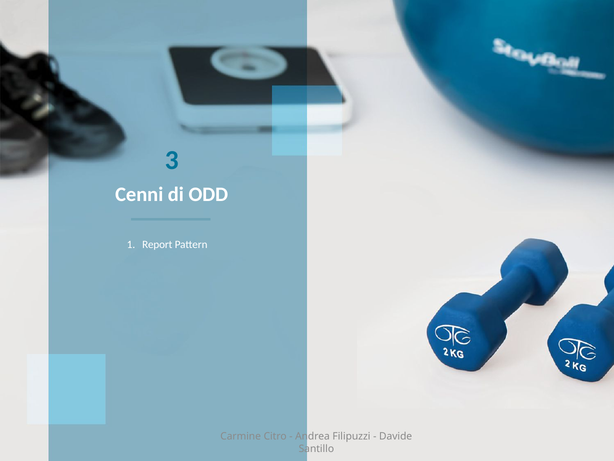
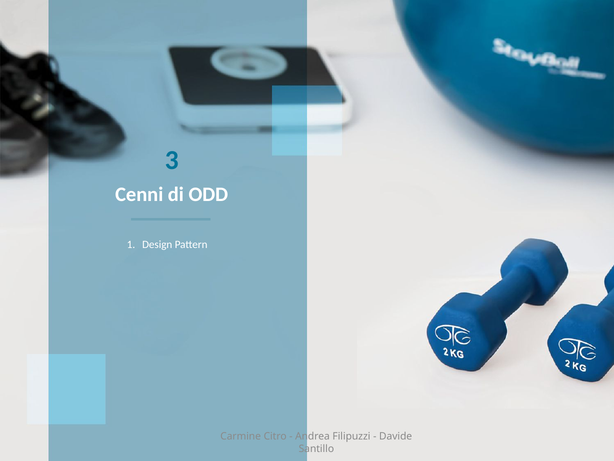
Report: Report -> Design
